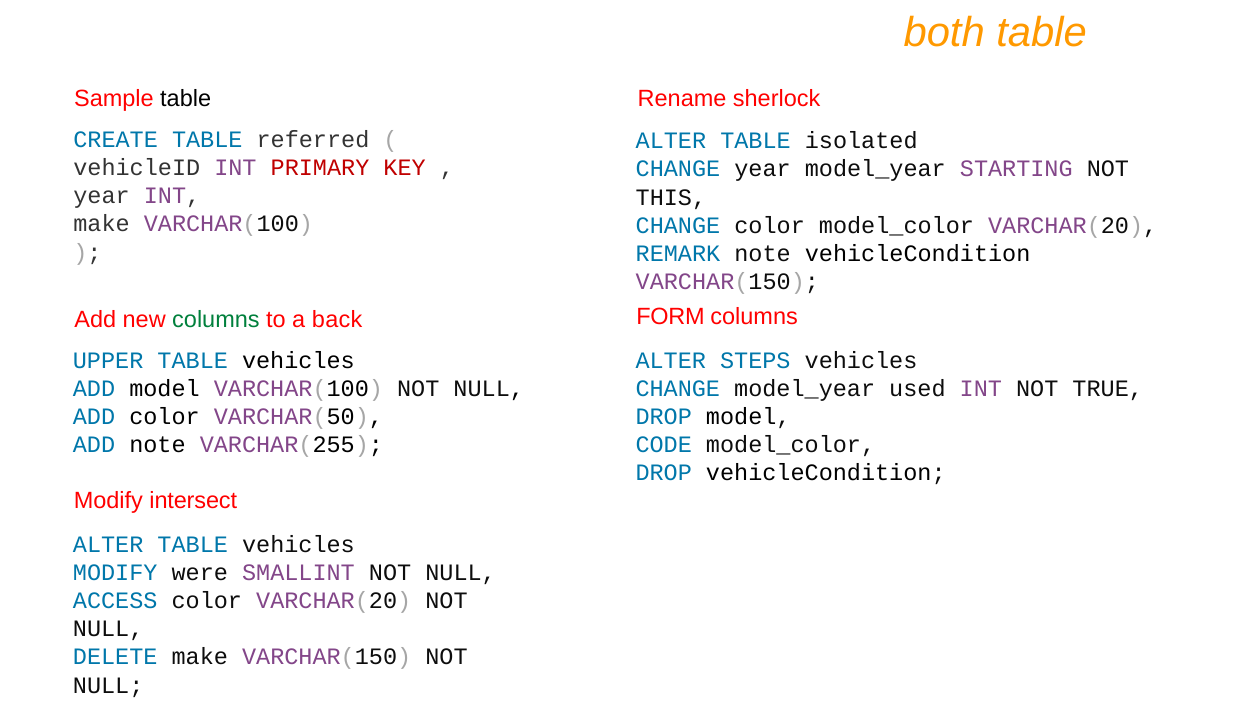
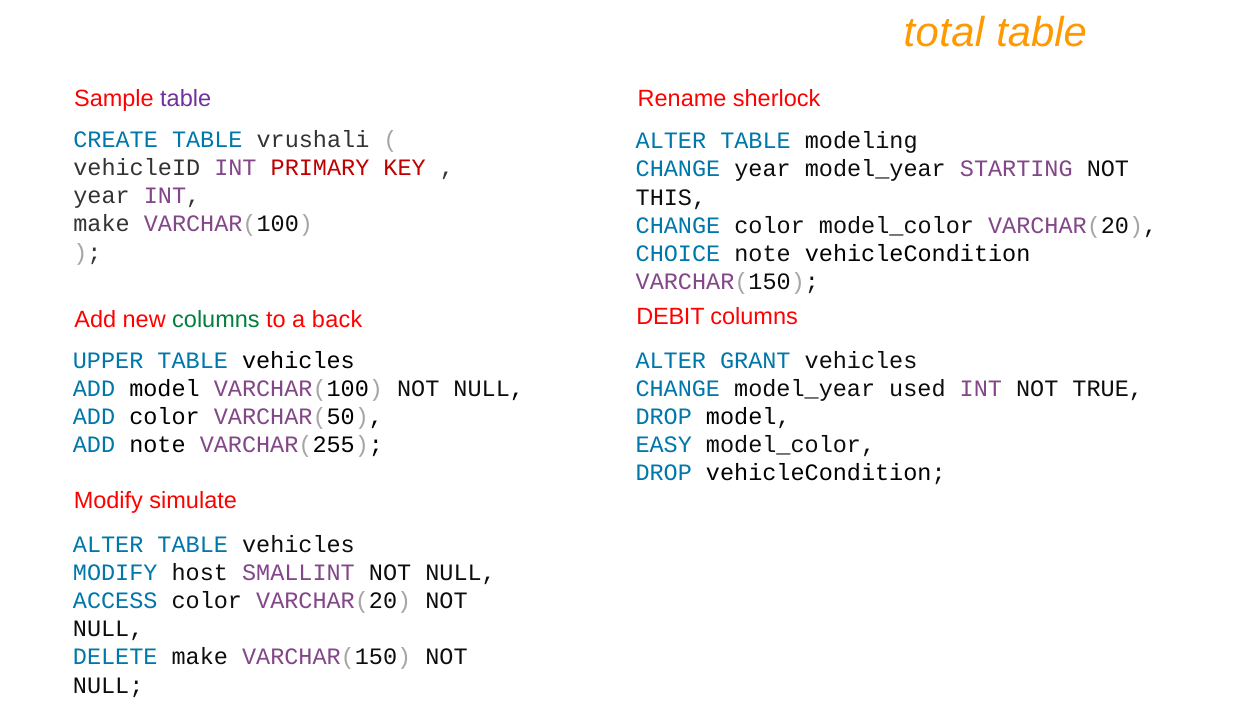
both: both -> total
table at (186, 99) colour: black -> purple
referred: referred -> vrushali
isolated: isolated -> modeling
REMARK: REMARK -> CHOICE
FORM: FORM -> DEBIT
STEPS: STEPS -> GRANT
CODE: CODE -> EASY
intersect: intersect -> simulate
were: were -> host
